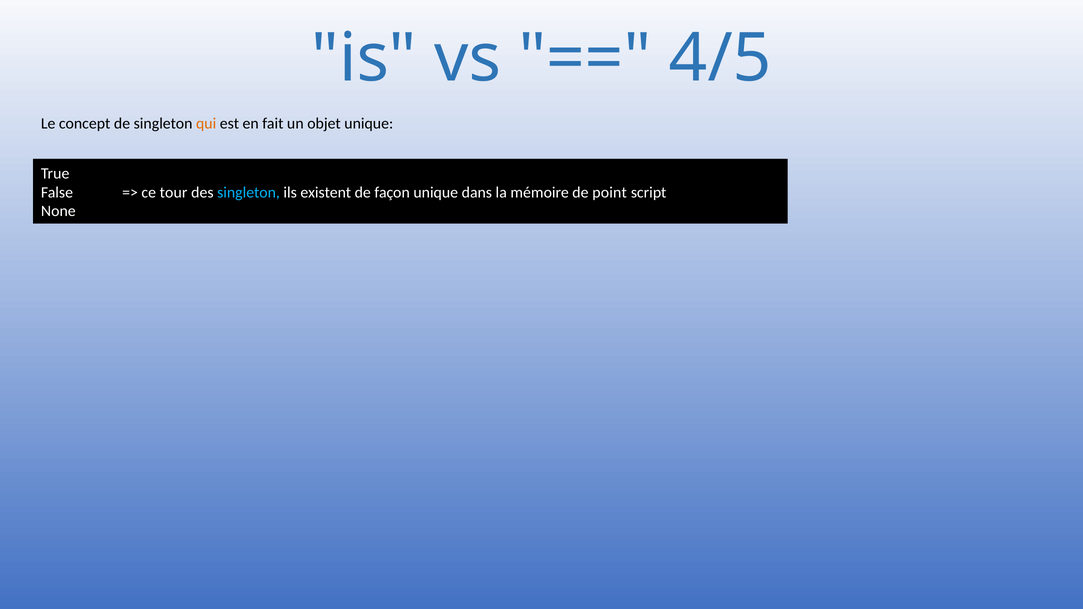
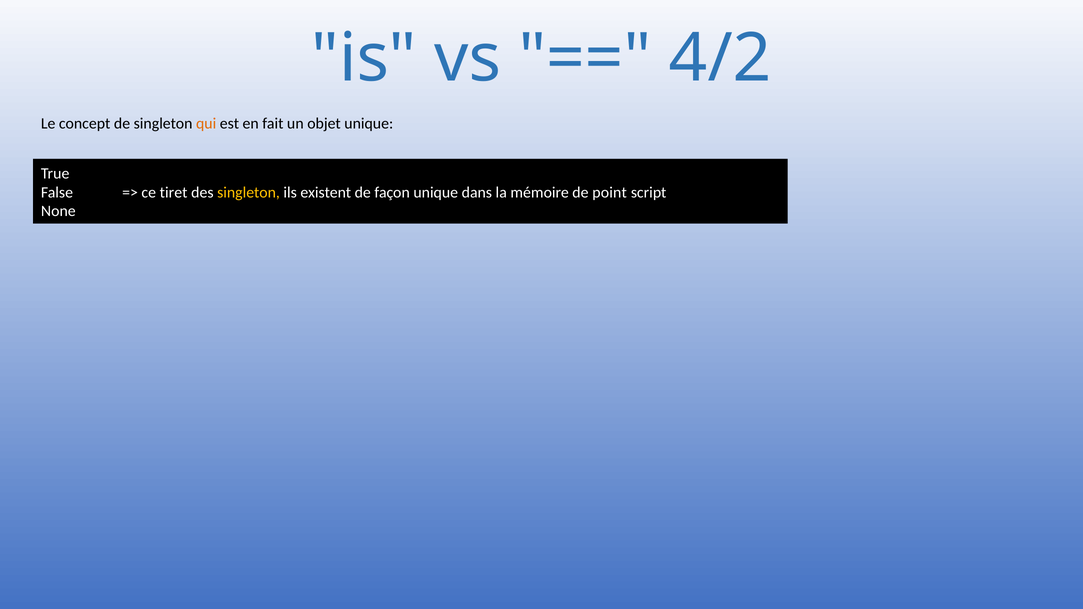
4/5: 4/5 -> 4/2
tour: tour -> tiret
singleton at (249, 192) colour: light blue -> yellow
